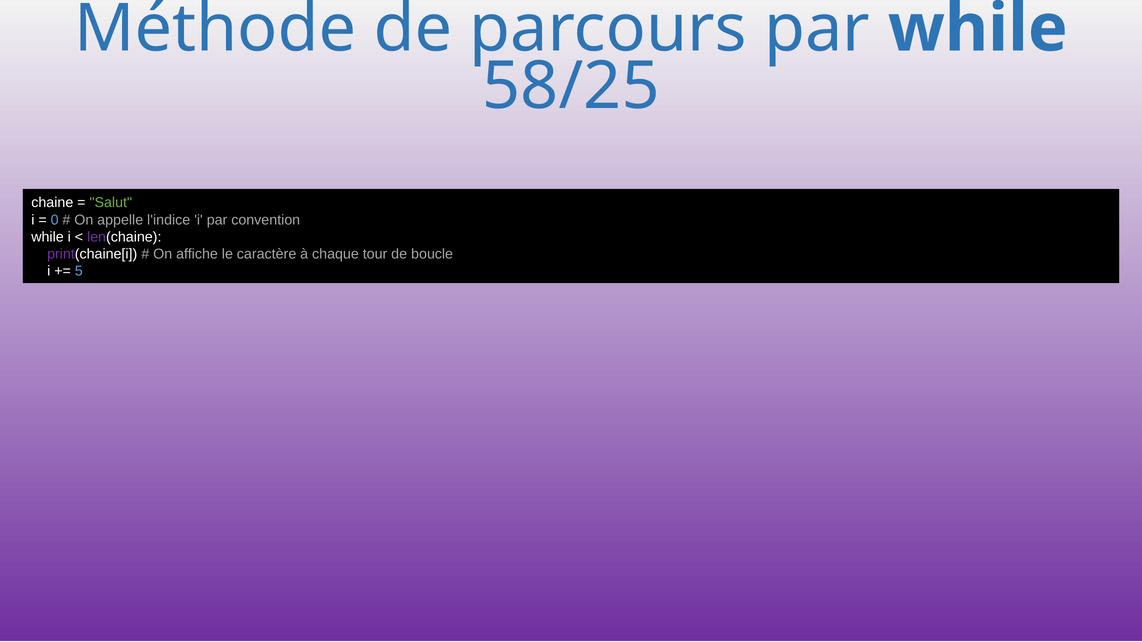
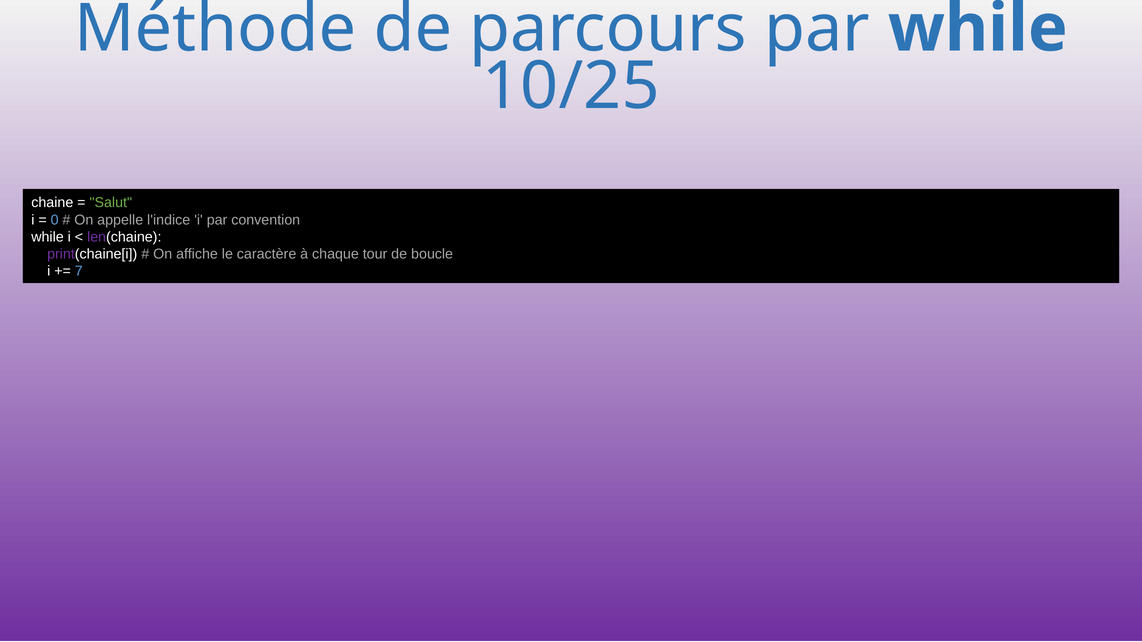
58/25: 58/25 -> 10/25
5: 5 -> 7
